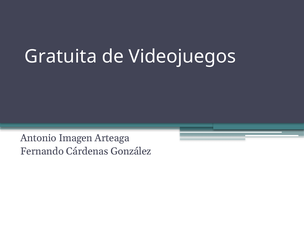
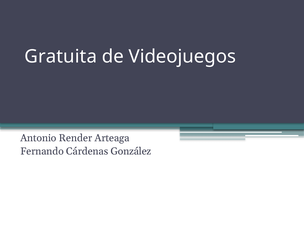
Imagen: Imagen -> Render
